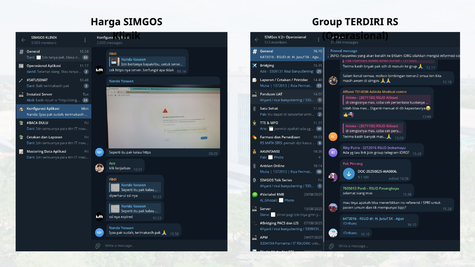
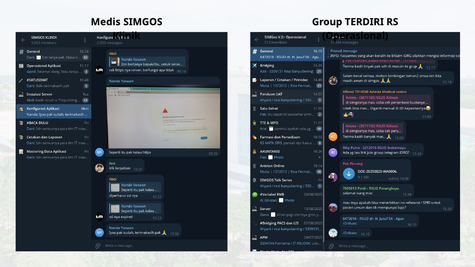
Harga: Harga -> Medis
